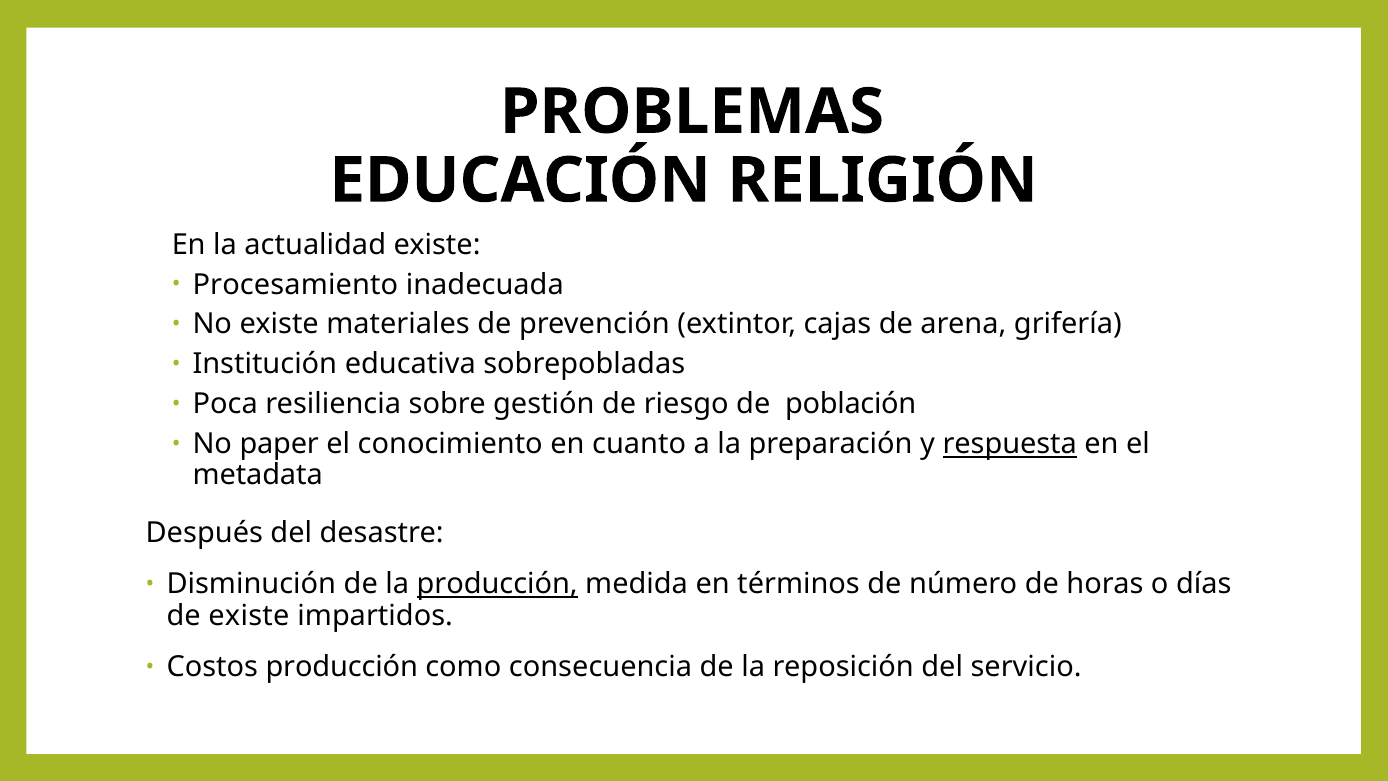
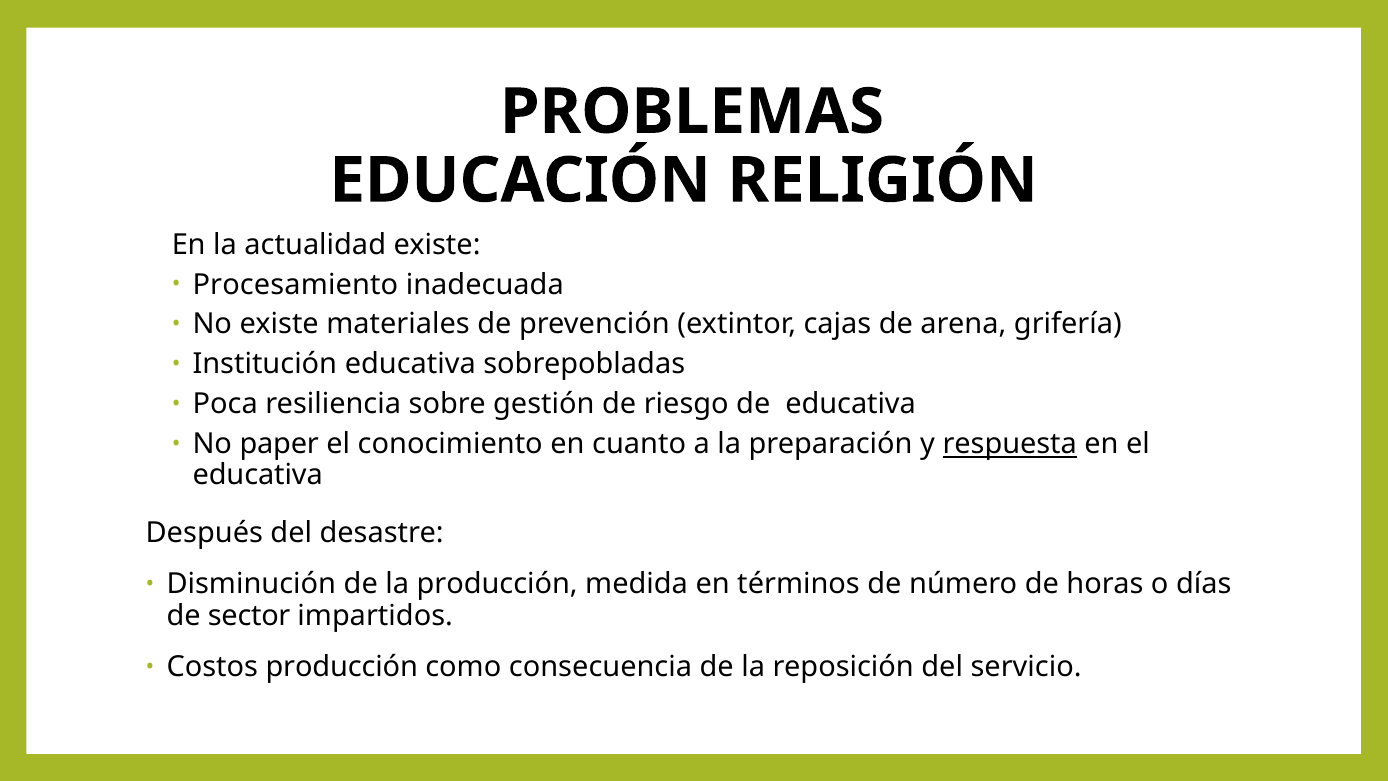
de población: población -> educativa
metadata at (258, 475): metadata -> educativa
producción at (497, 584) underline: present -> none
de existe: existe -> sector
